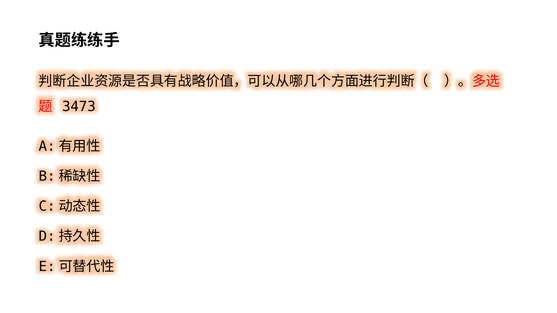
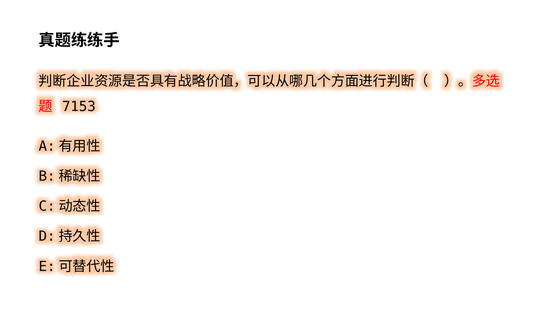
3473: 3473 -> 7153
